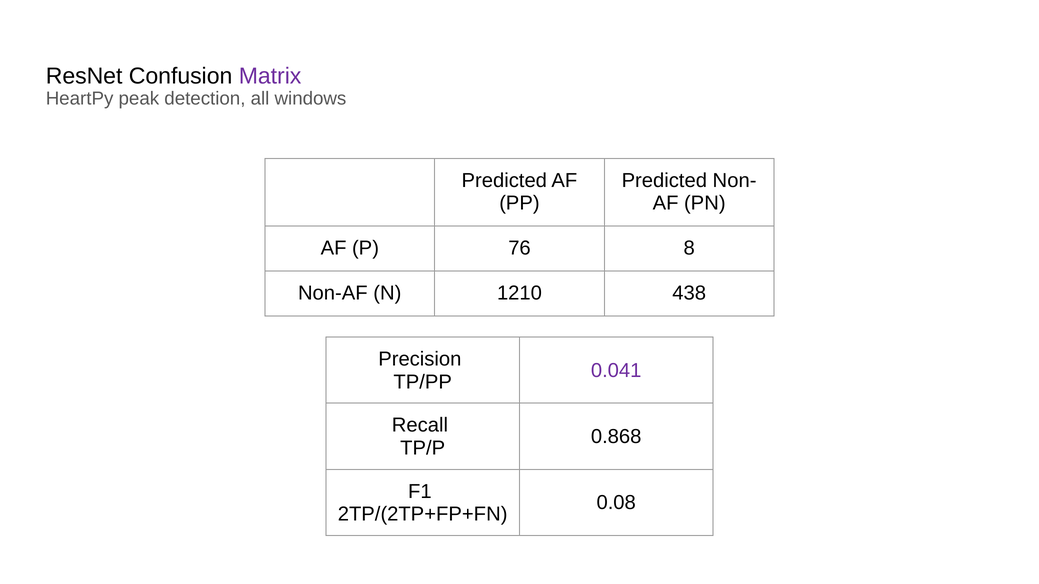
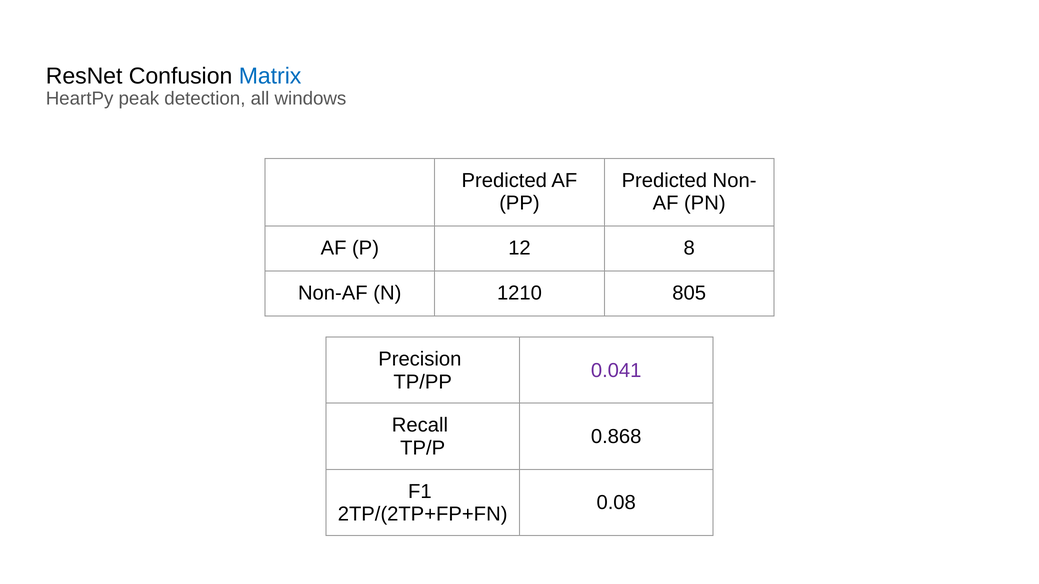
Matrix colour: purple -> blue
76: 76 -> 12
438: 438 -> 805
